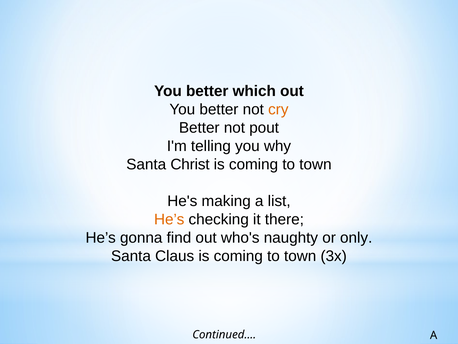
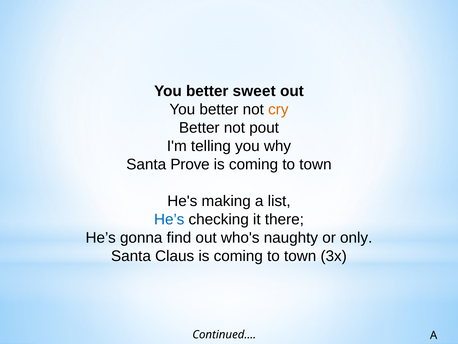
which: which -> sweet
Christ: Christ -> Prove
He’s at (169, 219) colour: orange -> blue
